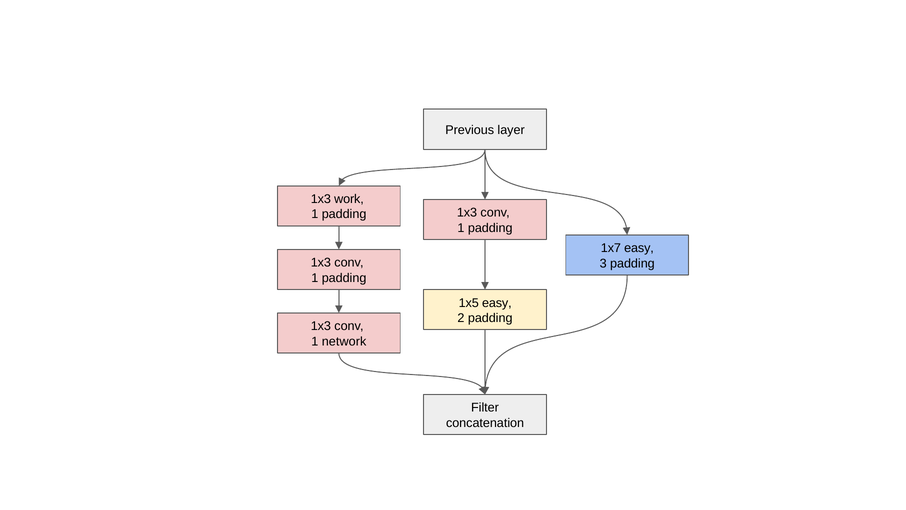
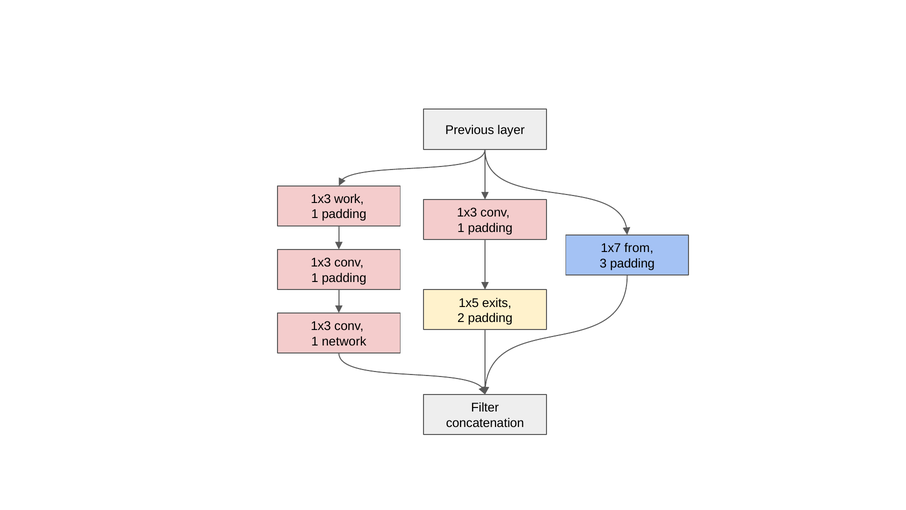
1x7 easy: easy -> from
1x5 easy: easy -> exits
